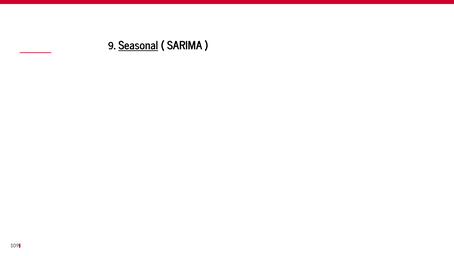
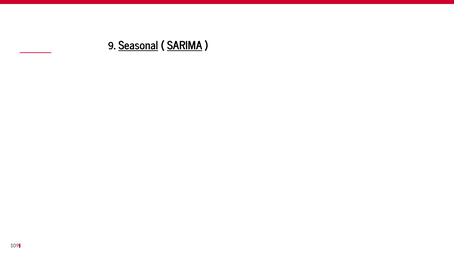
SARIMA underline: none -> present
